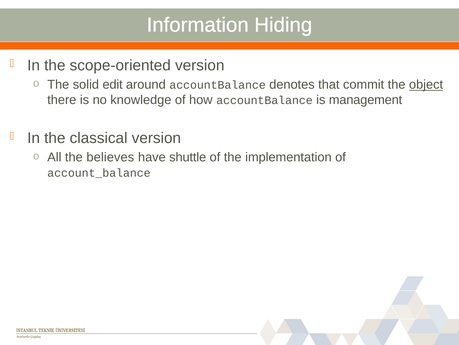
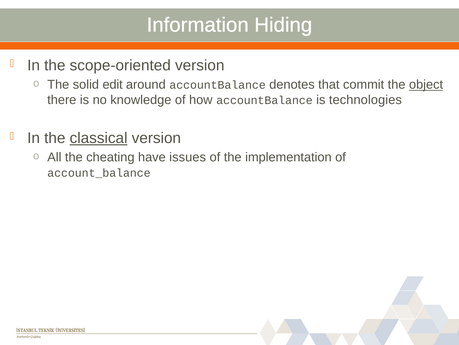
management: management -> technologies
classical underline: none -> present
believes: believes -> cheating
shuttle: shuttle -> issues
